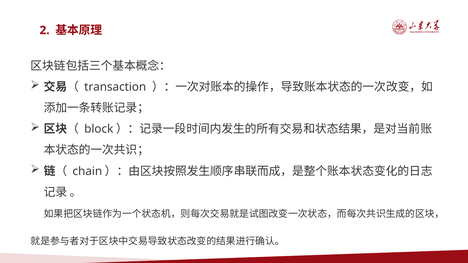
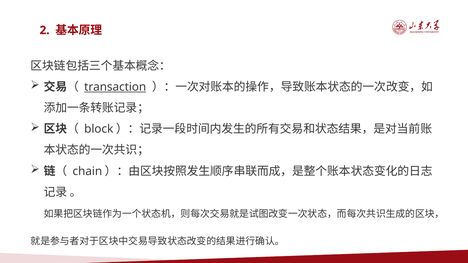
transaction underline: none -> present
